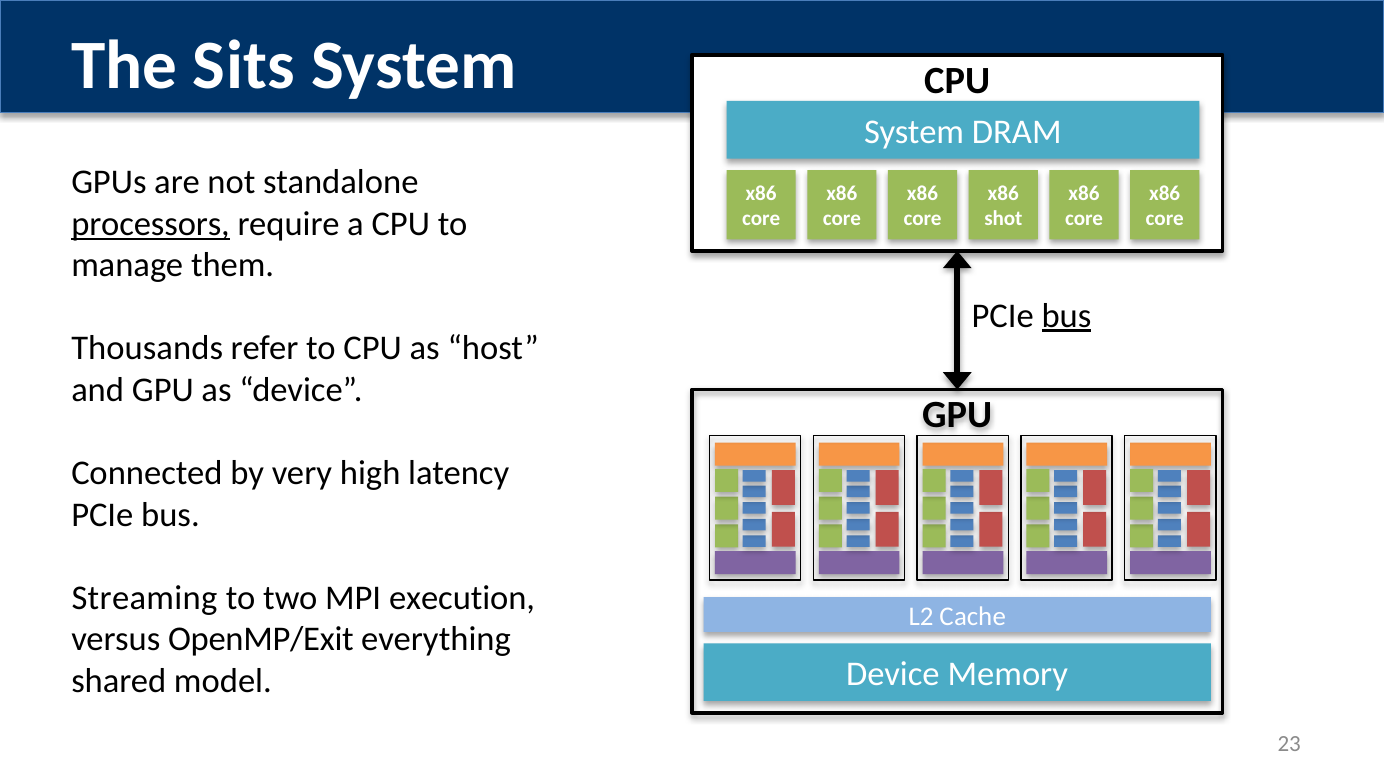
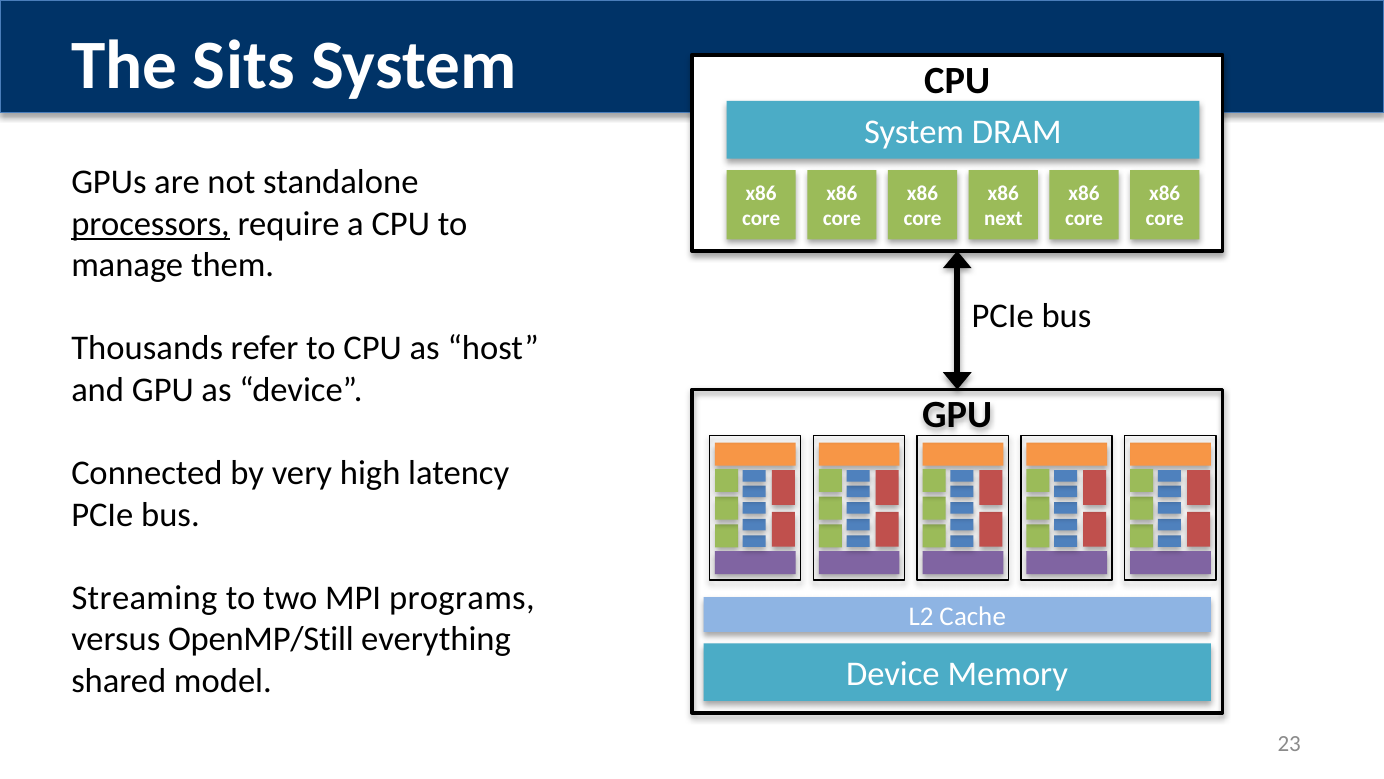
shot: shot -> next
bus at (1066, 315) underline: present -> none
execution: execution -> programs
OpenMP/Exit: OpenMP/Exit -> OpenMP/Still
